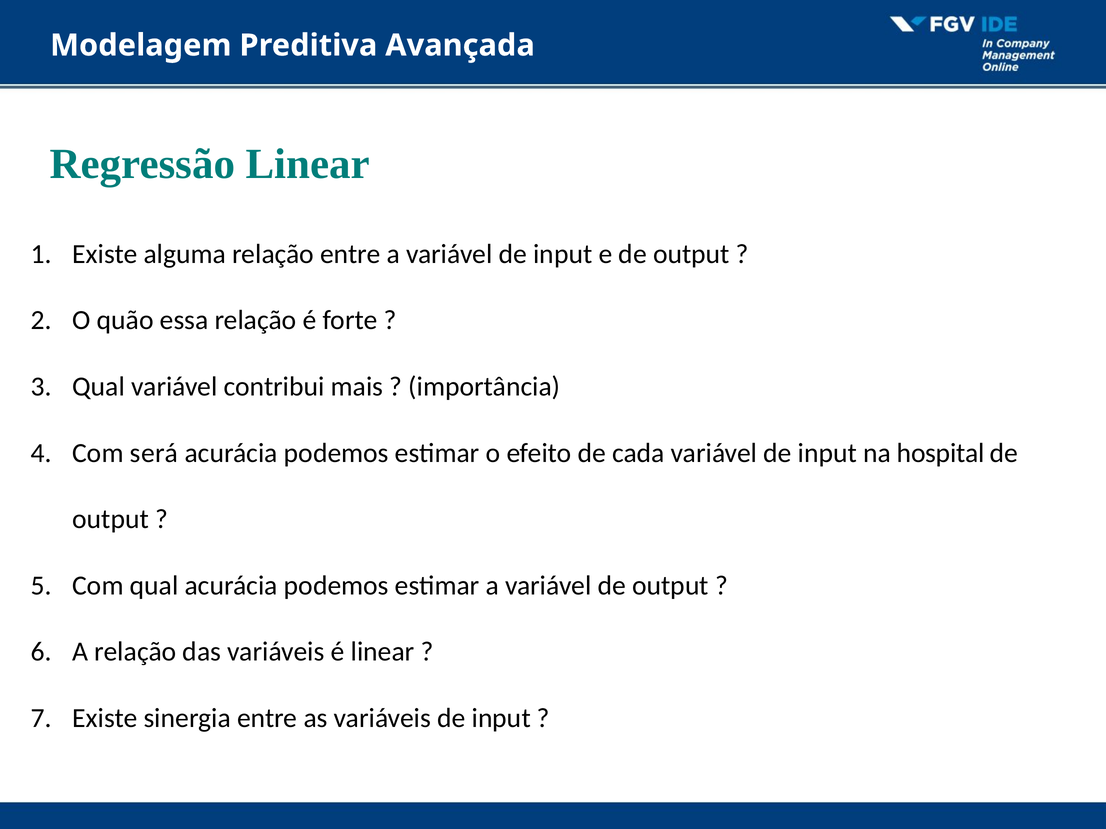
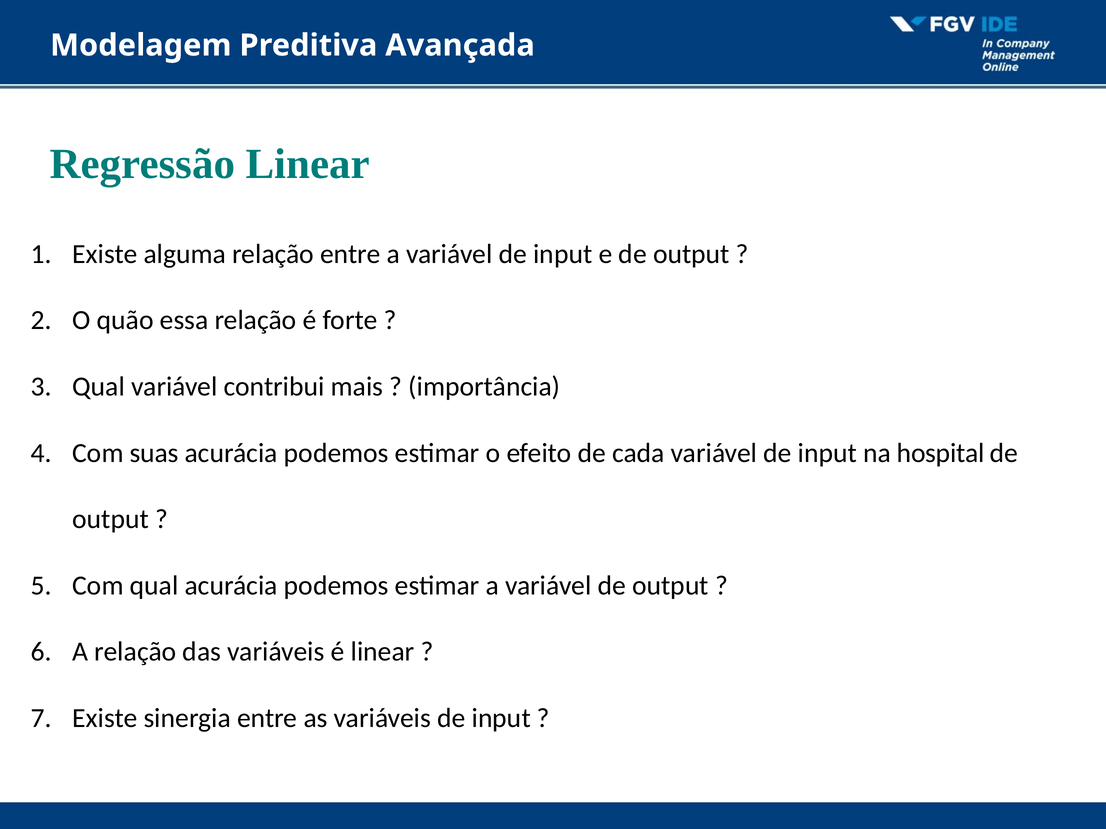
será: será -> suas
